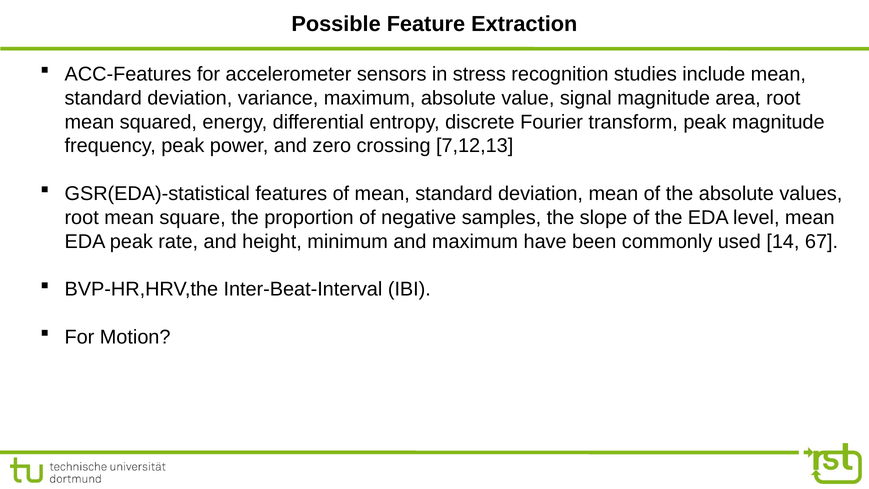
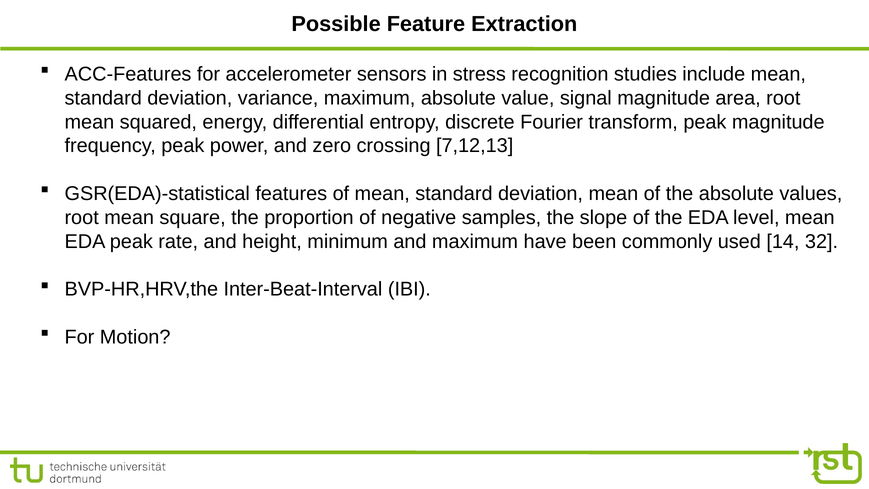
67: 67 -> 32
